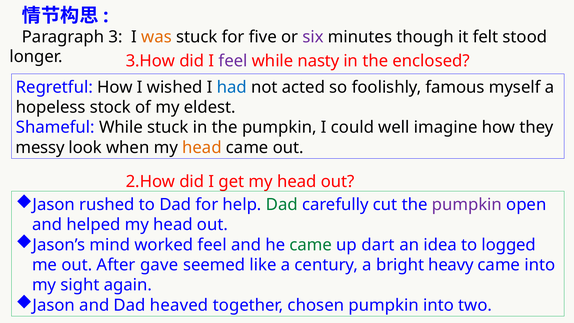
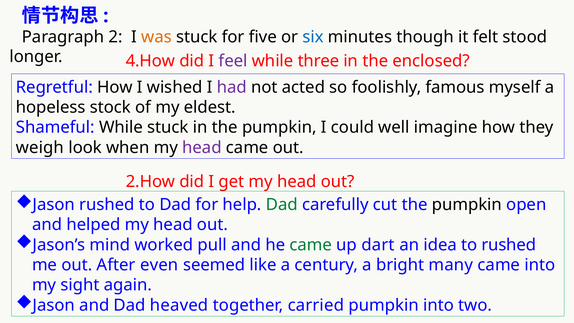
3: 3 -> 2
six colour: purple -> blue
3.How: 3.How -> 4.How
nasty: nasty -> three
had colour: blue -> purple
messy: messy -> weigh
head at (202, 147) colour: orange -> purple
pumpkin at (467, 205) colour: purple -> black
worked feel: feel -> pull
to logged: logged -> rushed
gave: gave -> even
heavy: heavy -> many
chosen: chosen -> carried
